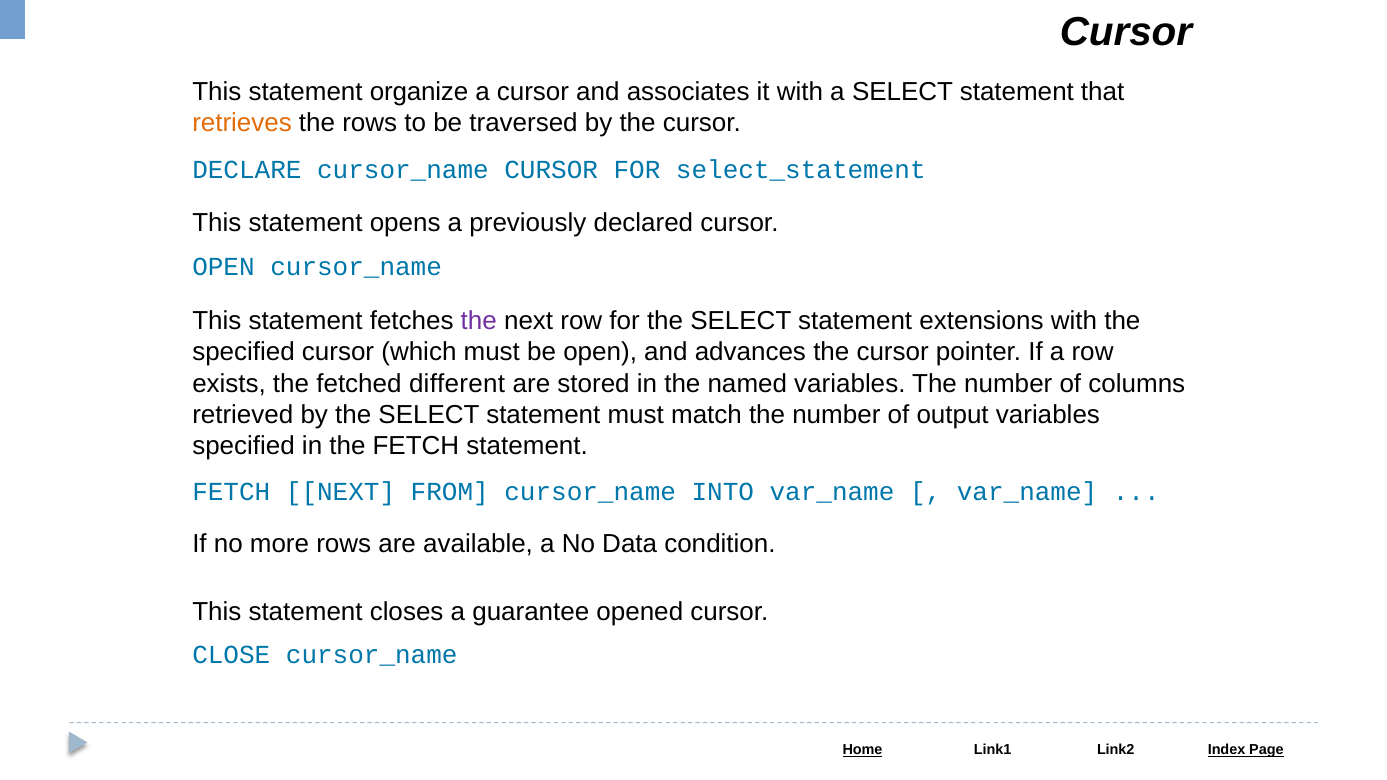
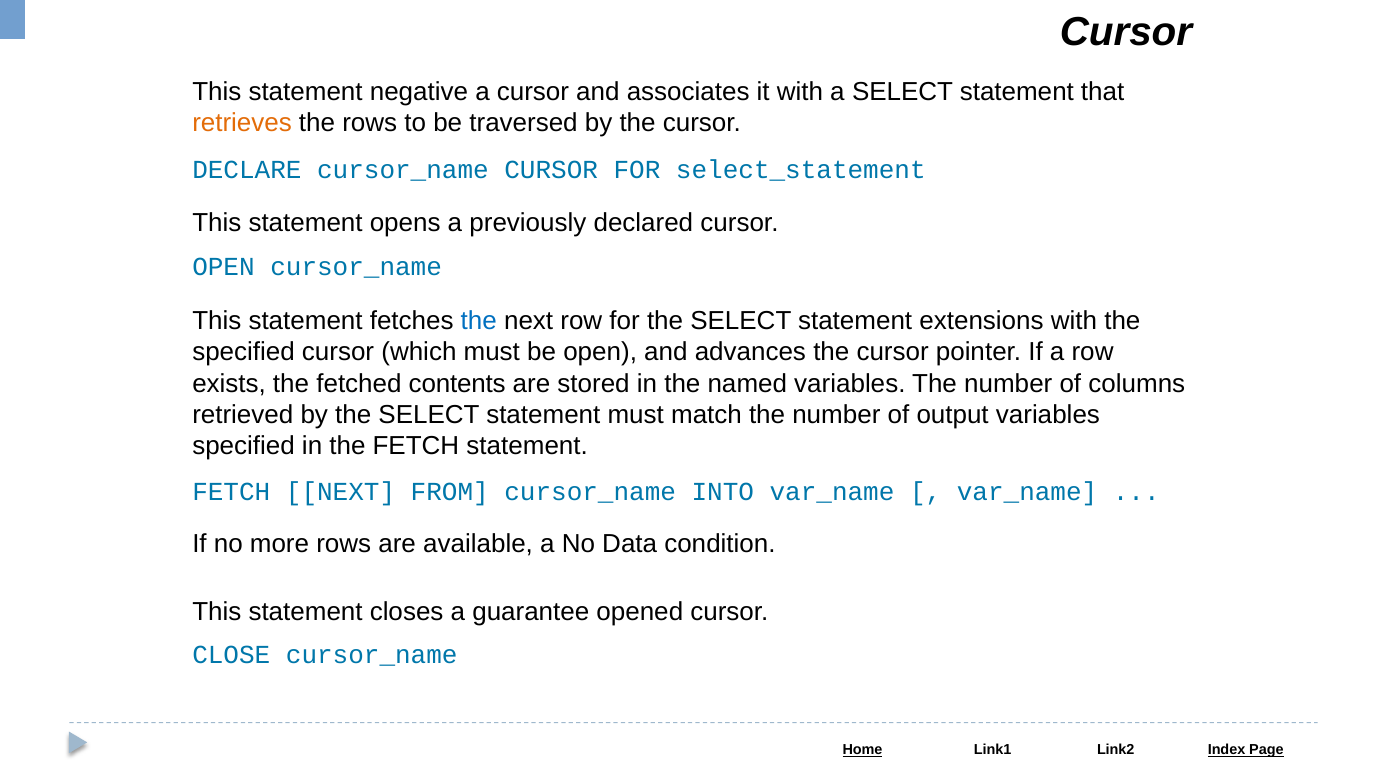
organize: organize -> negative
the at (479, 321) colour: purple -> blue
different: different -> contents
